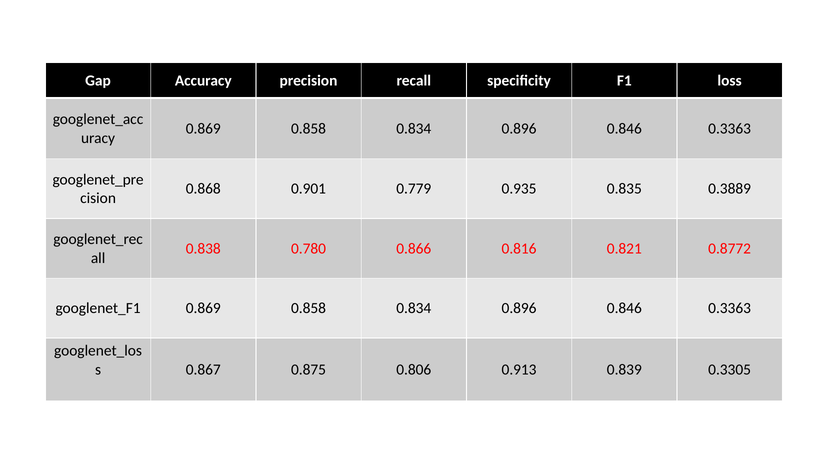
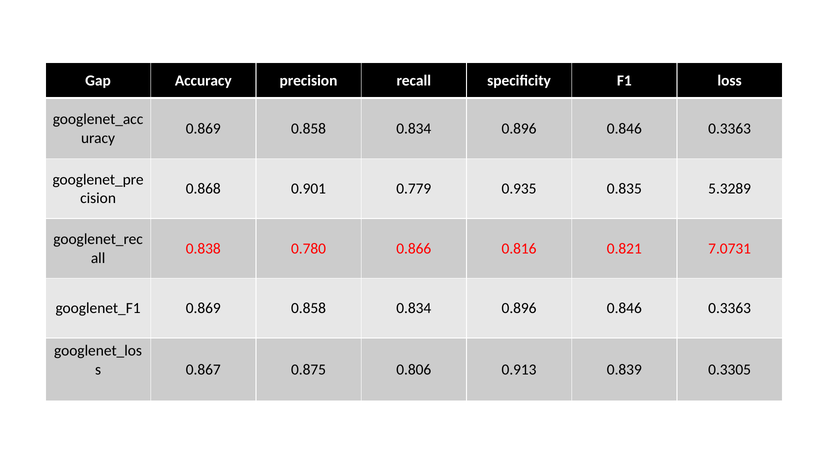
0.3889: 0.3889 -> 5.3289
0.8772: 0.8772 -> 7.0731
